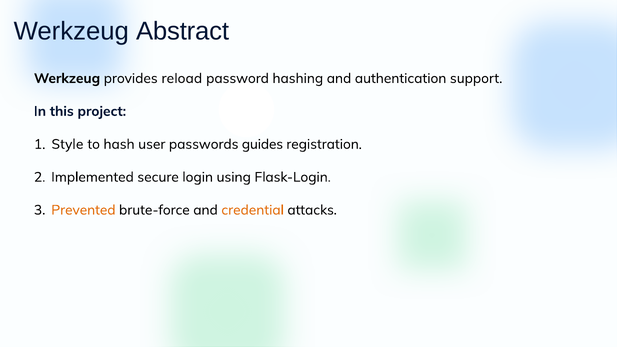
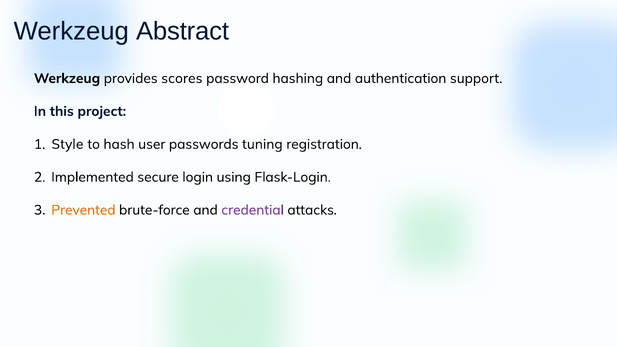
reload: reload -> scores
guides: guides -> tuning
credential colour: orange -> purple
